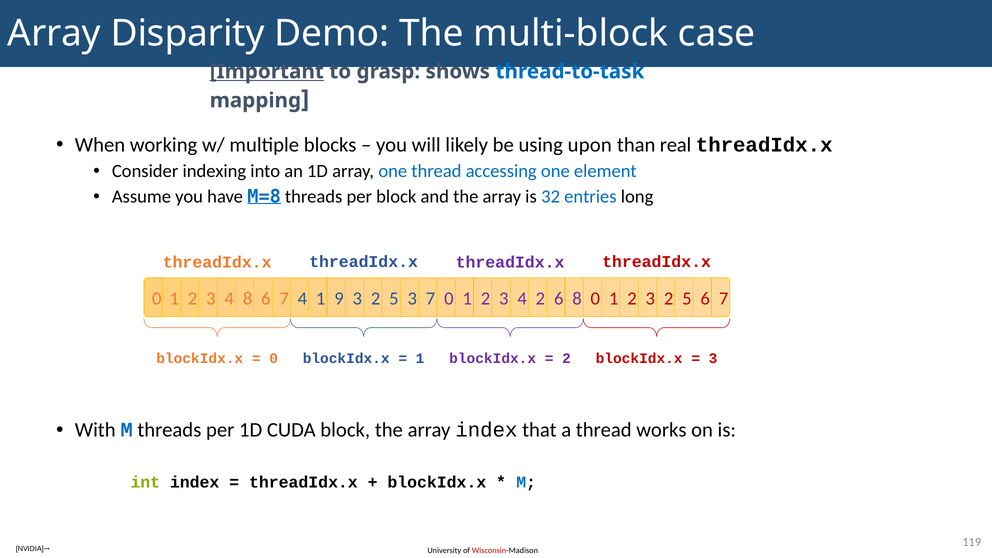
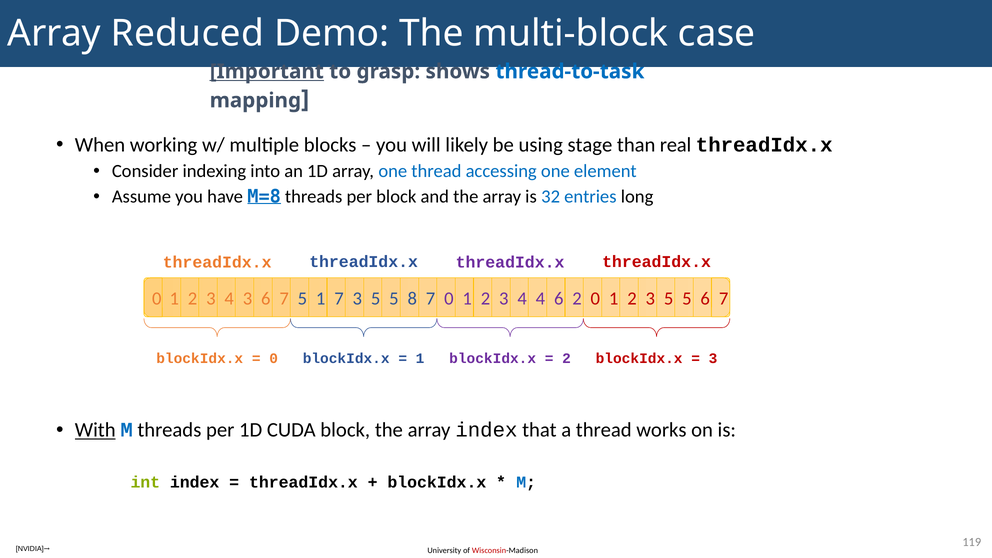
Disparity: Disparity -> Reduced
upon: upon -> stage
4 8: 8 -> 3
7 4: 4 -> 5
9 at (339, 299): 9 -> 7
2 at (376, 299): 2 -> 5
5 3: 3 -> 8
4 2: 2 -> 4
6 8: 8 -> 2
2 3 2: 2 -> 5
With underline: none -> present
